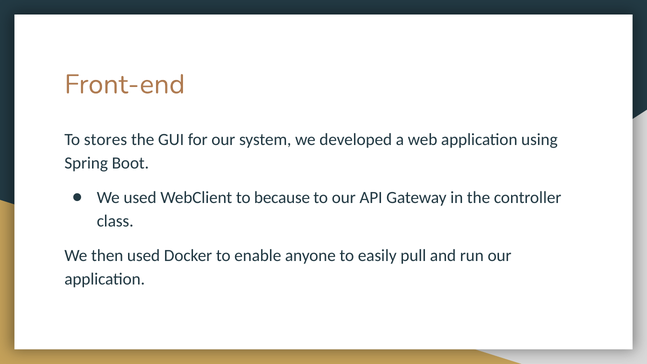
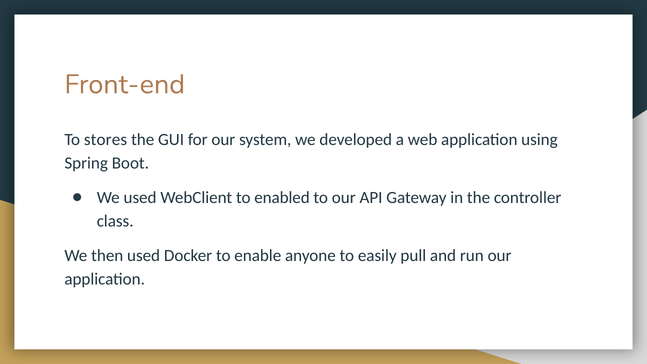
because: because -> enabled
